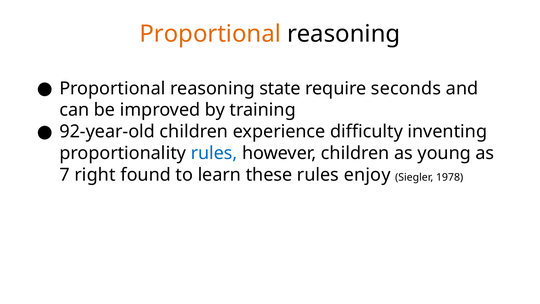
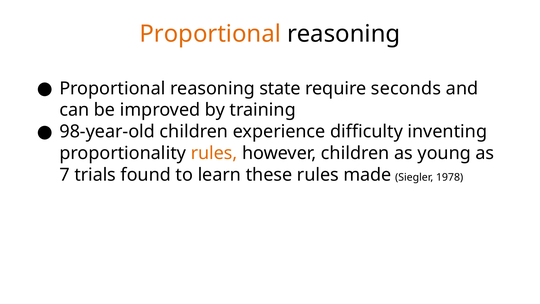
92-year-old: 92-year-old -> 98-year-old
rules at (214, 153) colour: blue -> orange
right: right -> trials
enjoy: enjoy -> made
